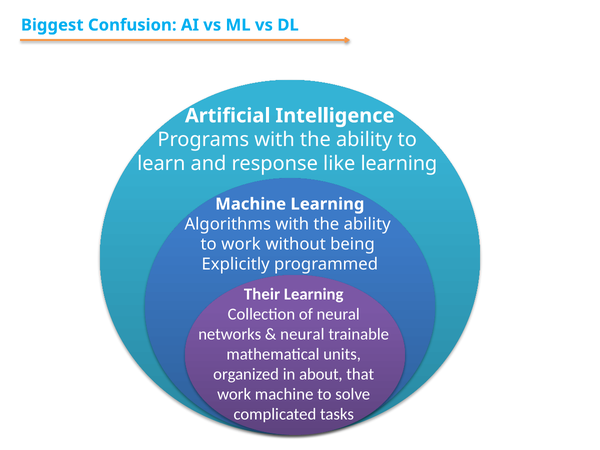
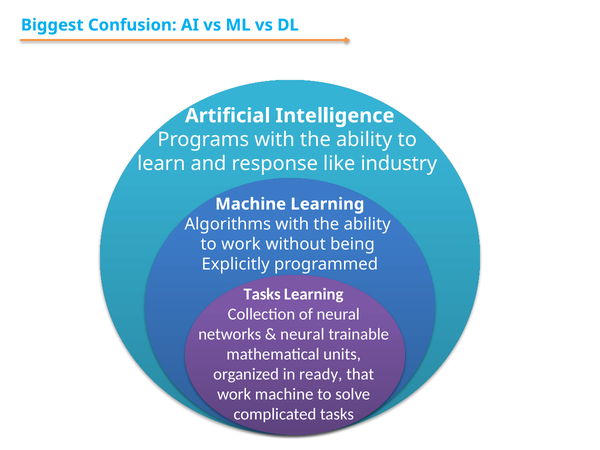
like learning: learning -> industry
Their at (262, 294): Their -> Tasks
about: about -> ready
